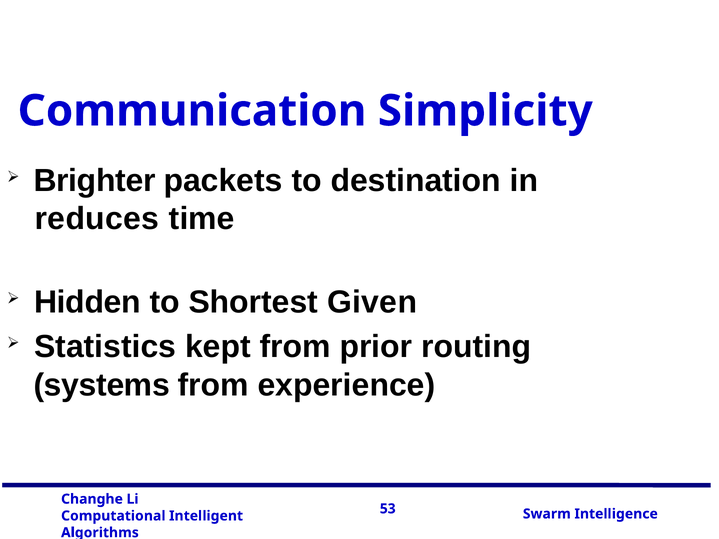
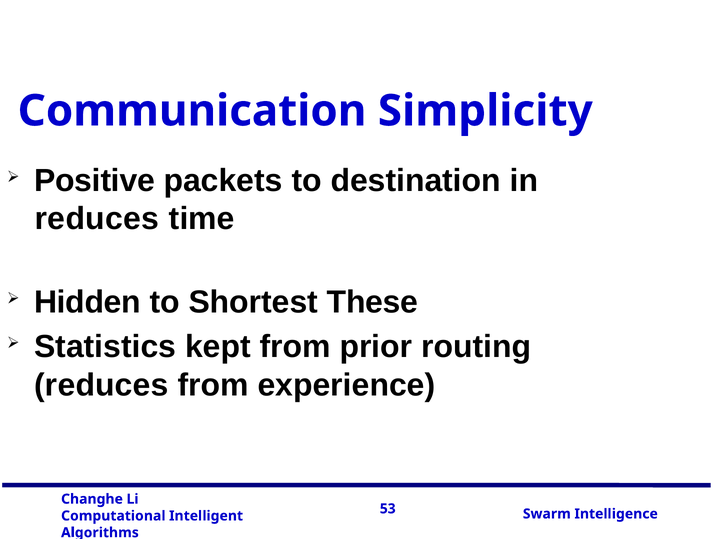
Brighter: Brighter -> Positive
Given: Given -> These
systems at (102, 385): systems -> reduces
